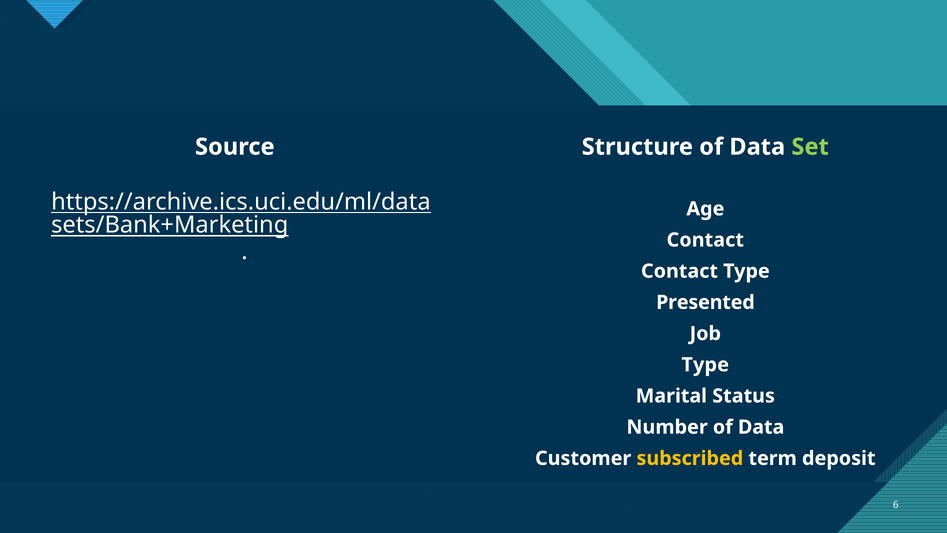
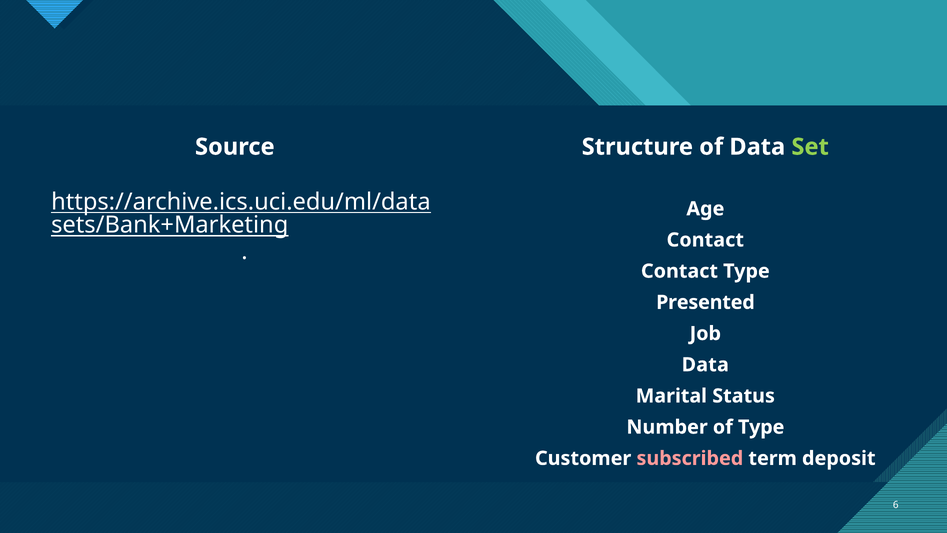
Type at (705, 365): Type -> Data
Number of Data: Data -> Type
subscribed colour: yellow -> pink
